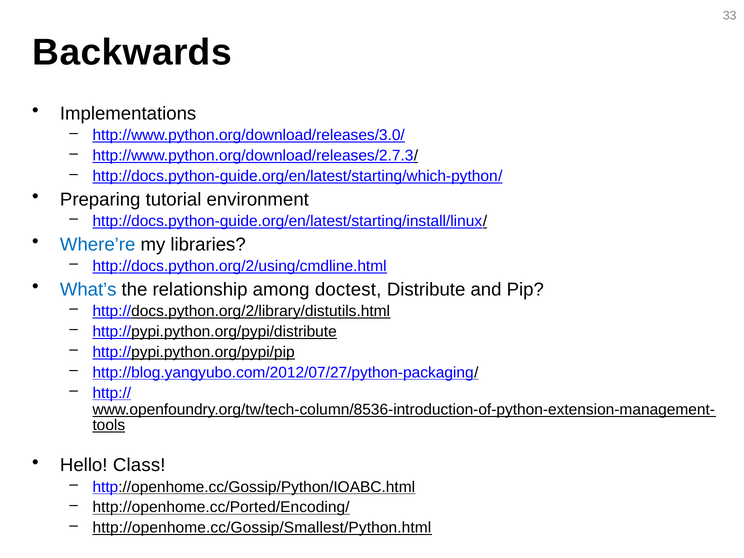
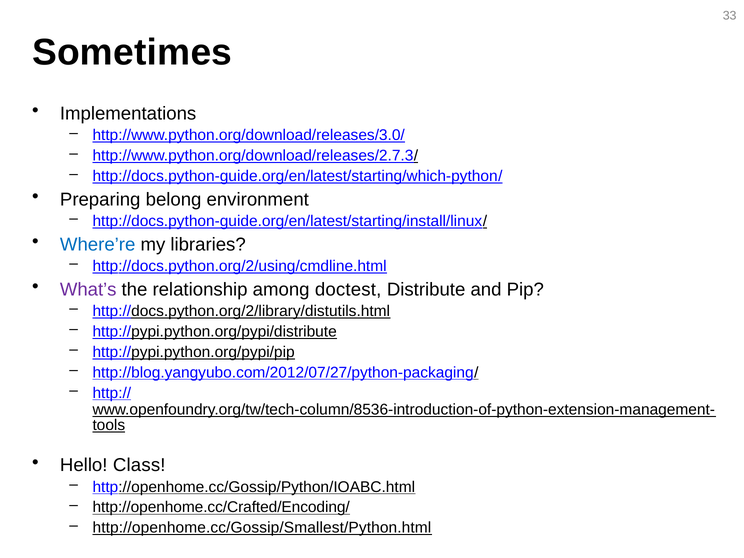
Backwards: Backwards -> Sometimes
tutorial: tutorial -> belong
What’s colour: blue -> purple
http://openhome.cc/Ported/Encoding/: http://openhome.cc/Ported/Encoding/ -> http://openhome.cc/Crafted/Encoding/
